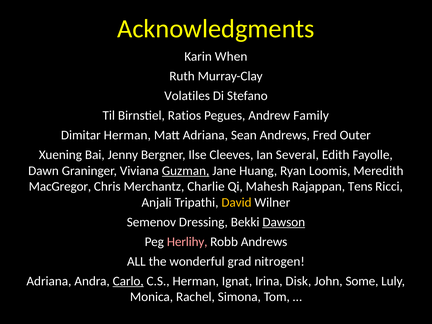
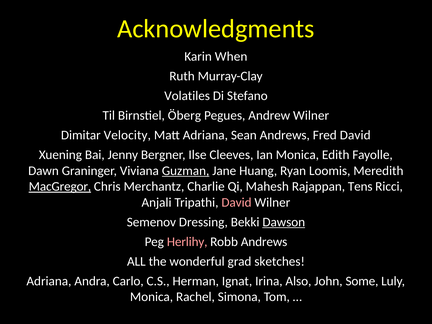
Ratios: Ratios -> Öberg
Andrew Family: Family -> Wilner
Dimitar Herman: Herman -> Velocity
Fred Outer: Outer -> David
Ian Several: Several -> Monica
MacGregor underline: none -> present
David at (236, 202) colour: yellow -> pink
nitrogen: nitrogen -> sketches
Carlo underline: present -> none
Disk: Disk -> Also
